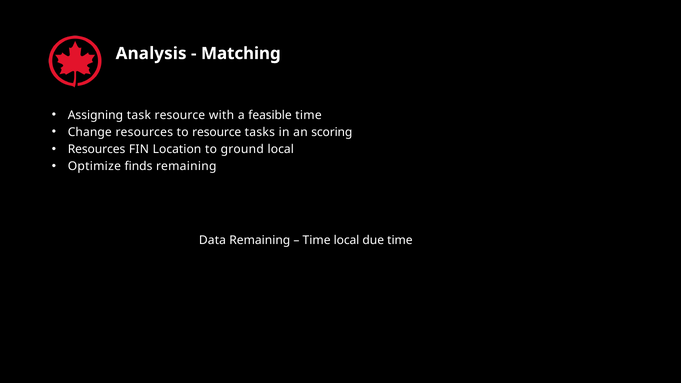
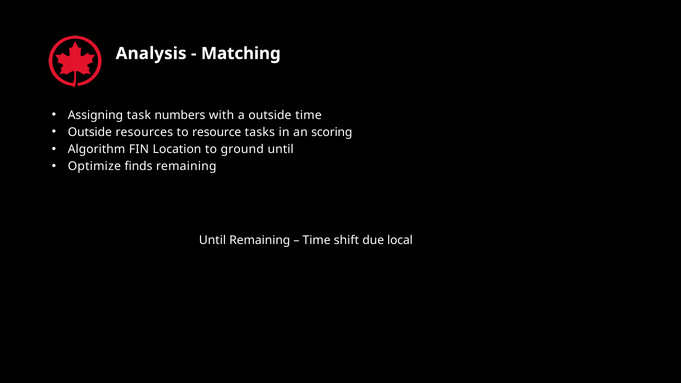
task resource: resource -> numbers
a feasible: feasible -> outside
Change at (90, 132): Change -> Outside
Resources at (97, 149): Resources -> Algorithm
ground local: local -> until
Data at (212, 240): Data -> Until
Time local: local -> shift
due time: time -> local
